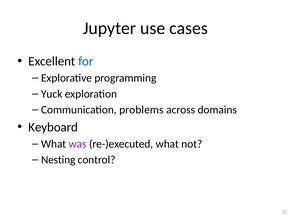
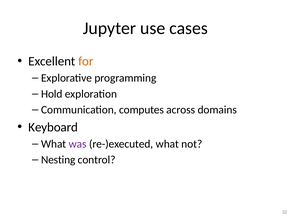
for colour: blue -> orange
Yuck: Yuck -> Hold
problems: problems -> computes
